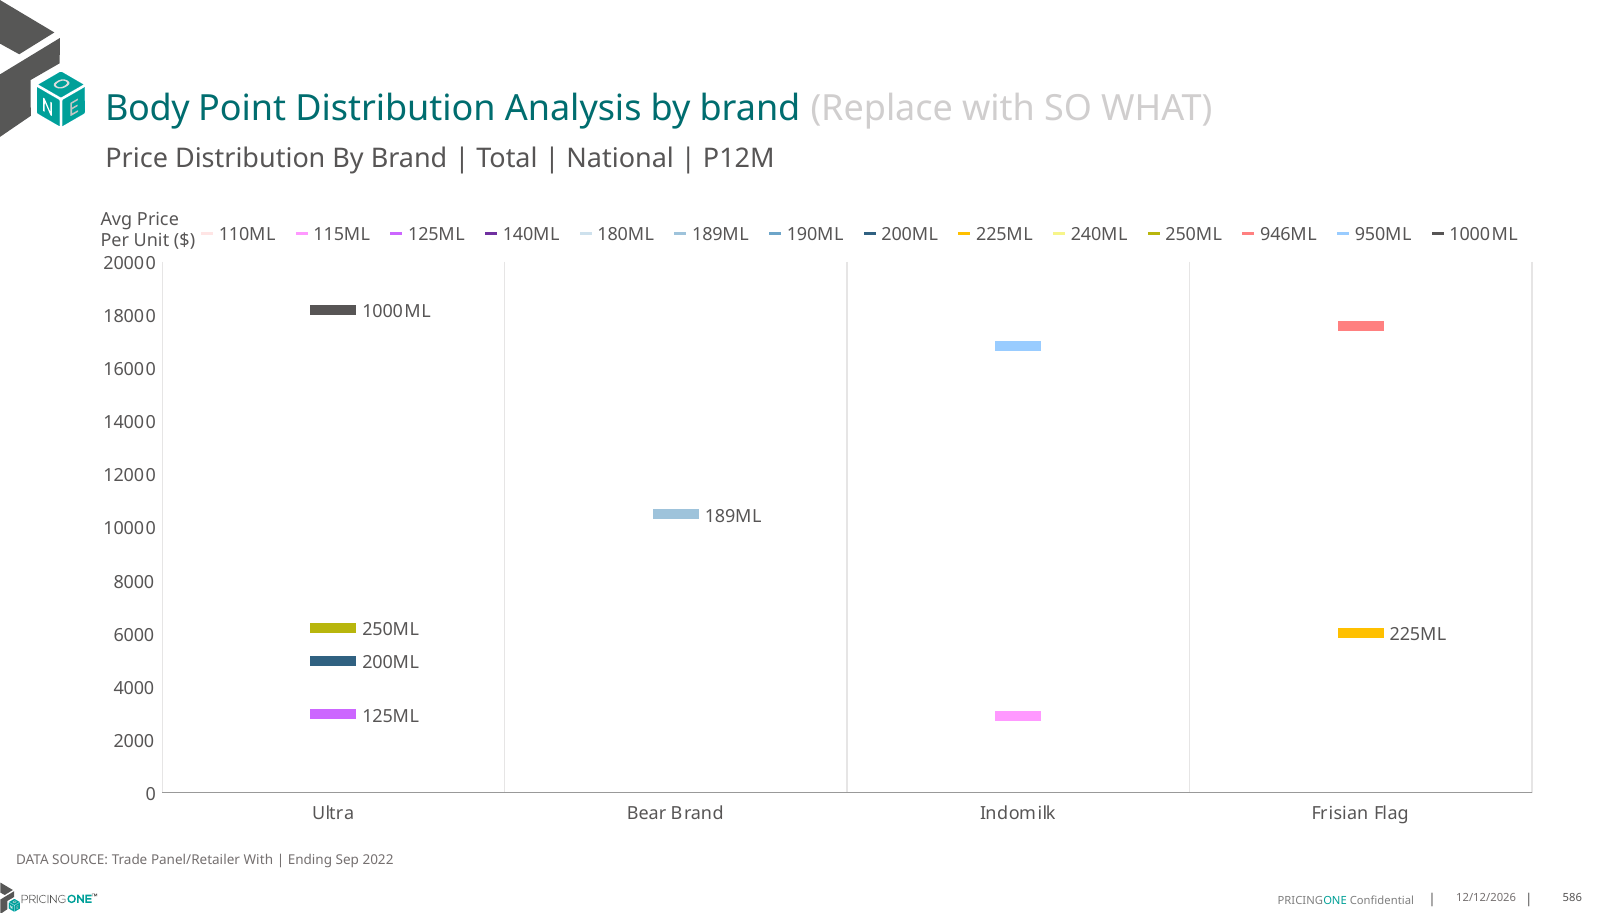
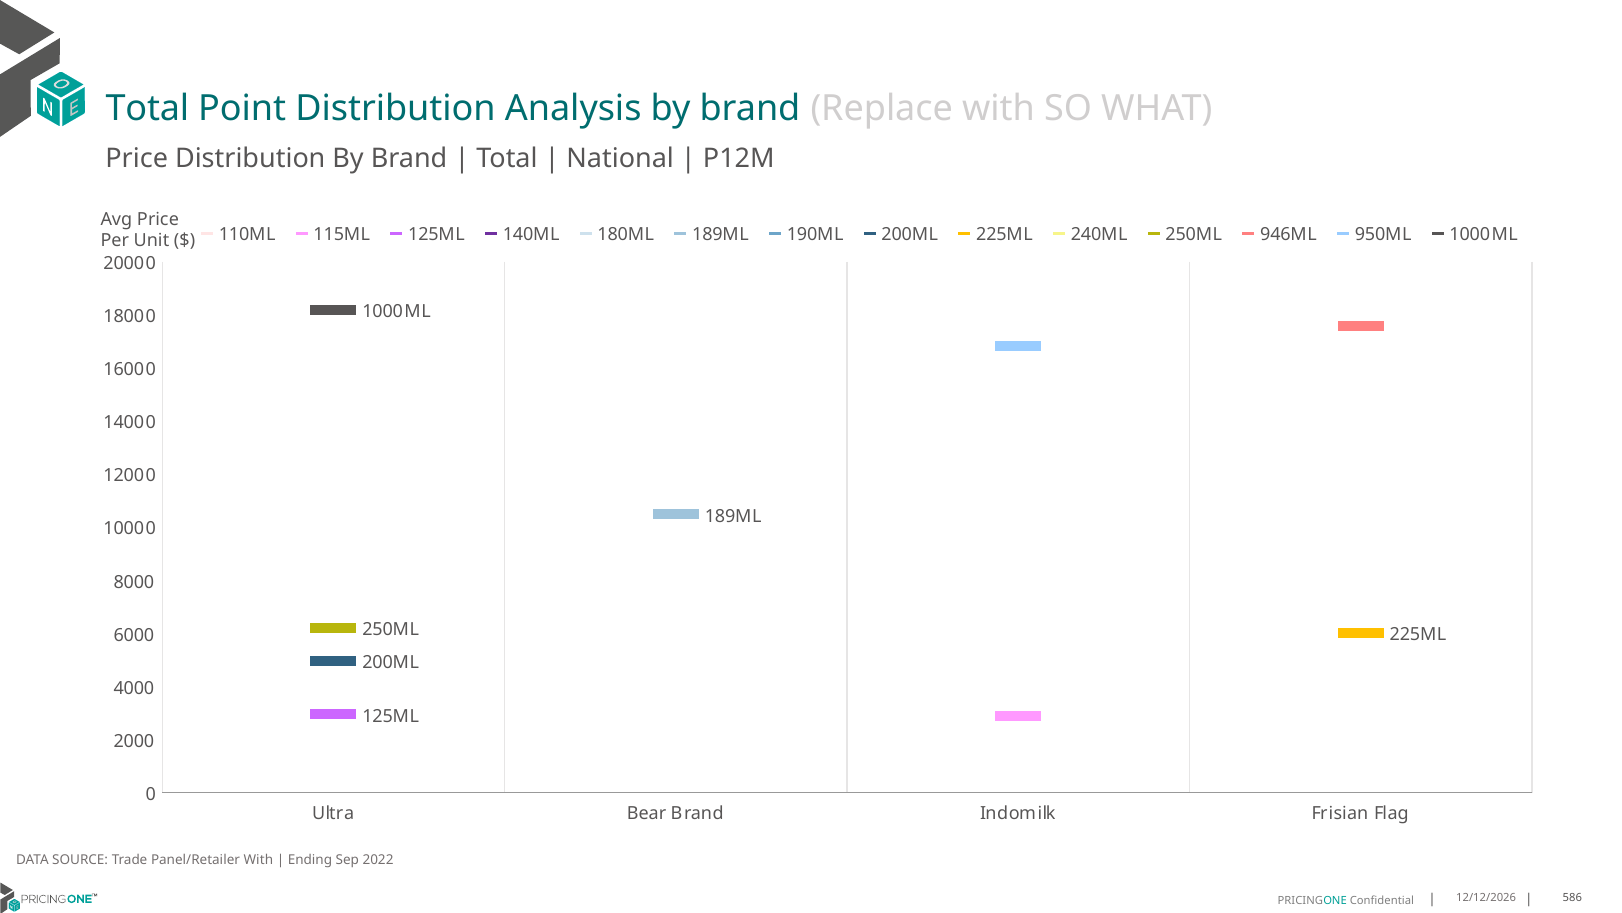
Body at (147, 109): Body -> Total
